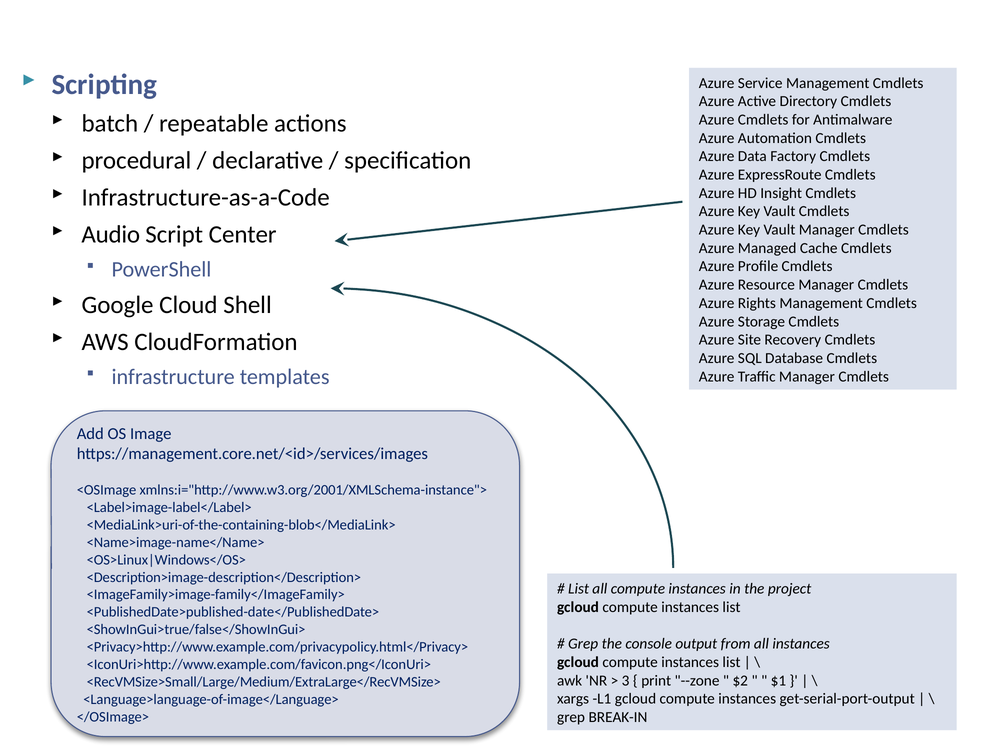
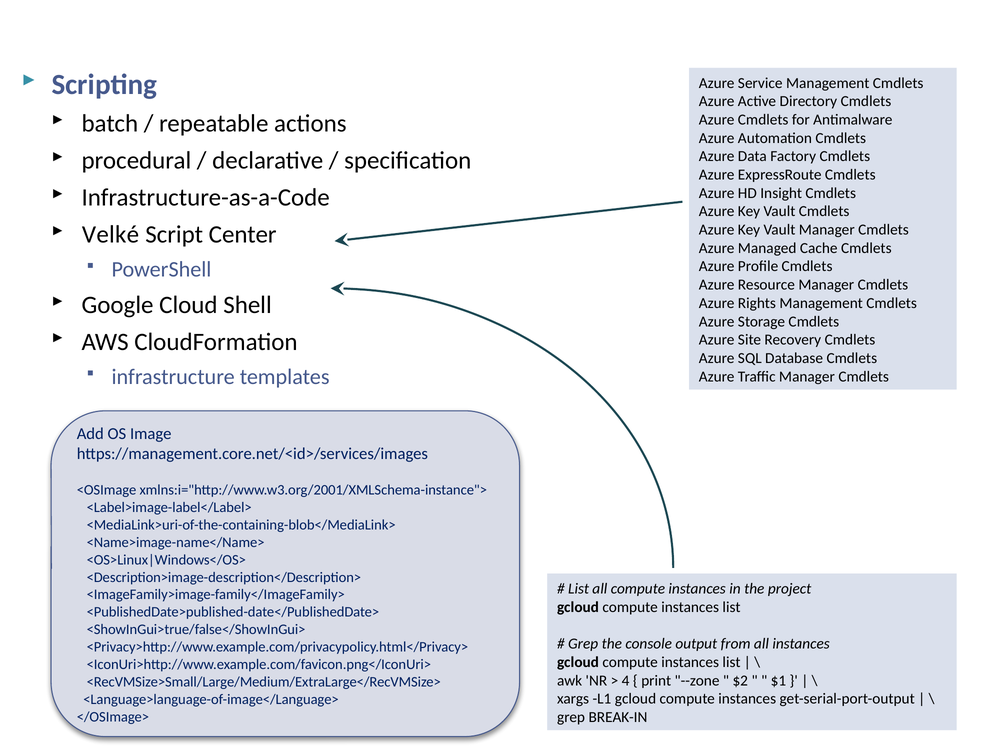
Audio: Audio -> Velké
3: 3 -> 4
